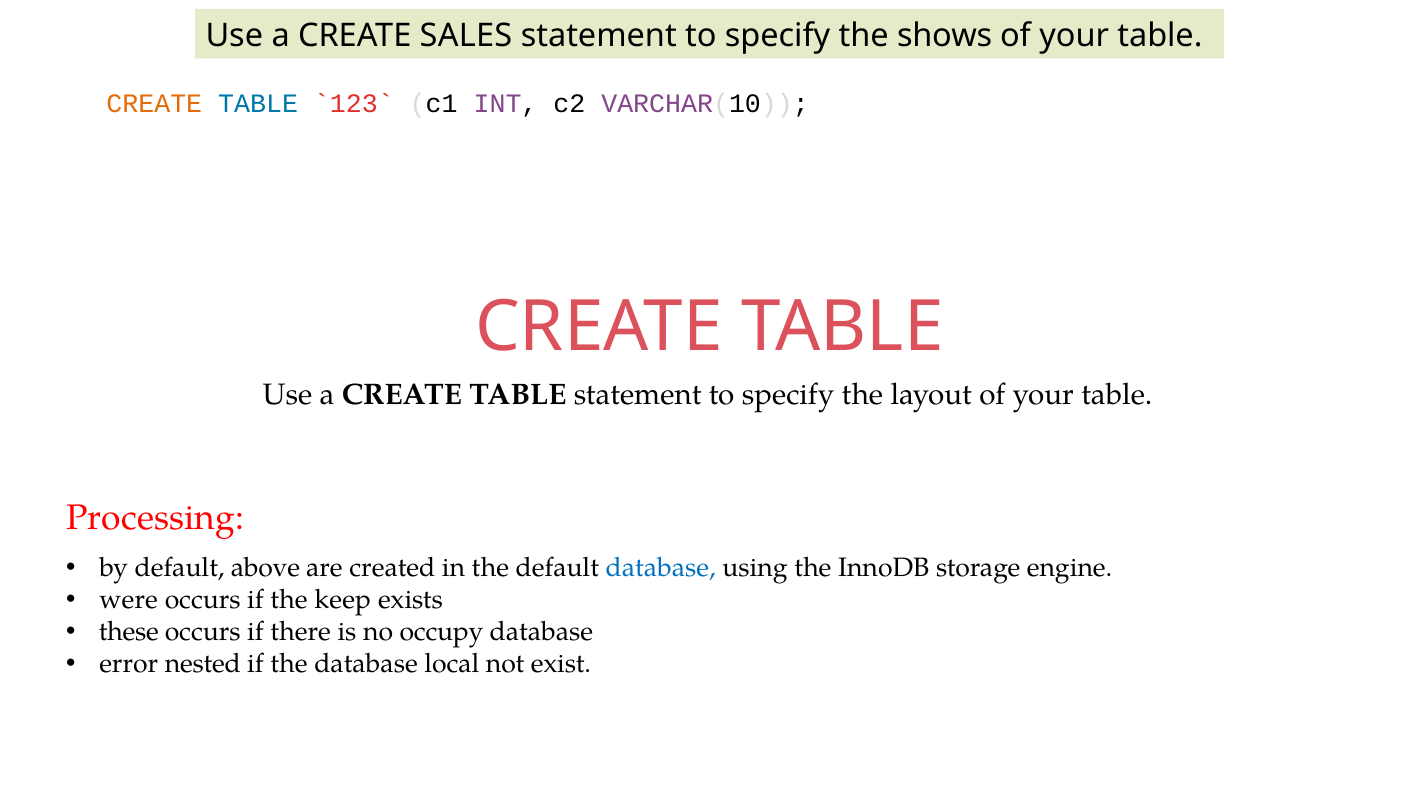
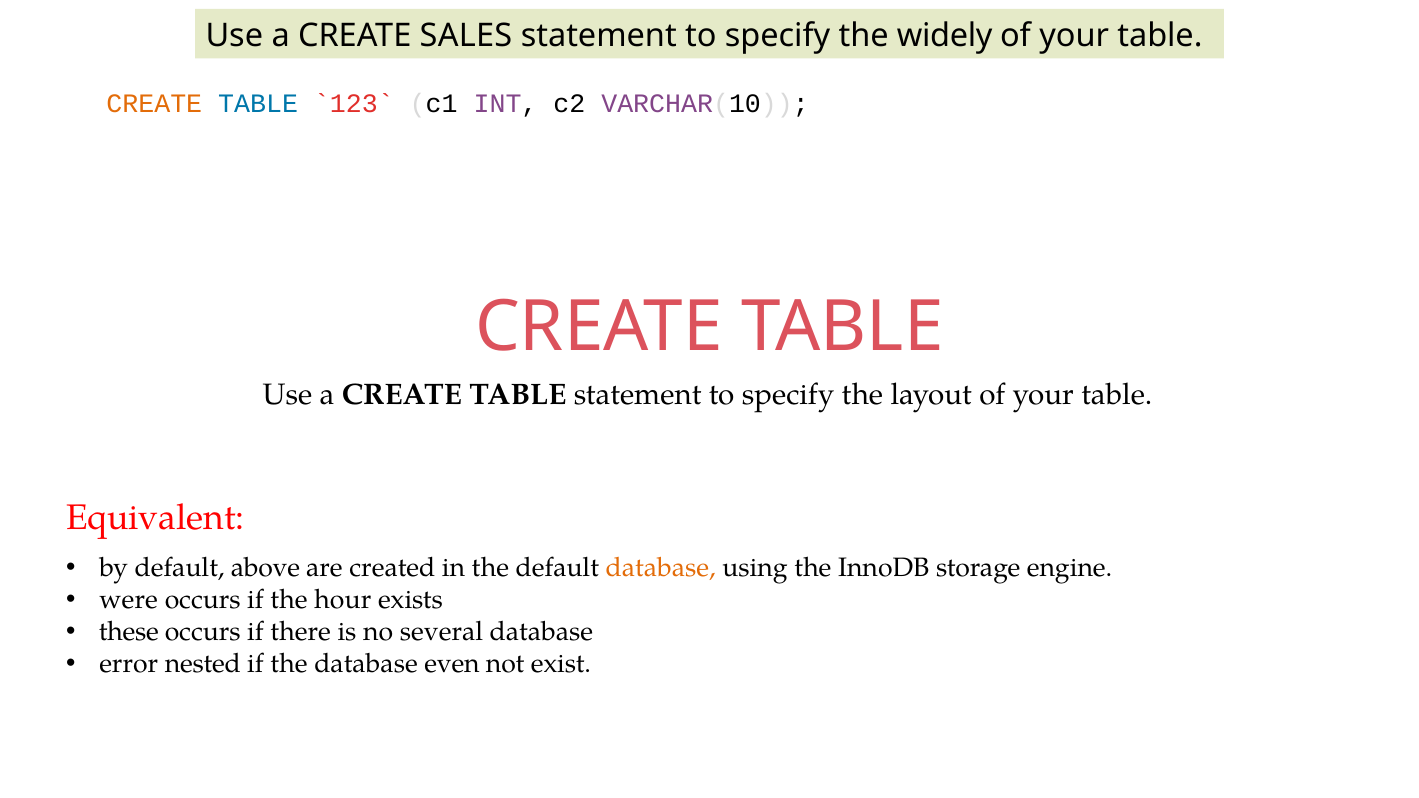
shows: shows -> widely
Processing: Processing -> Equivalent
database at (661, 568) colour: blue -> orange
keep: keep -> hour
occupy: occupy -> several
local: local -> even
